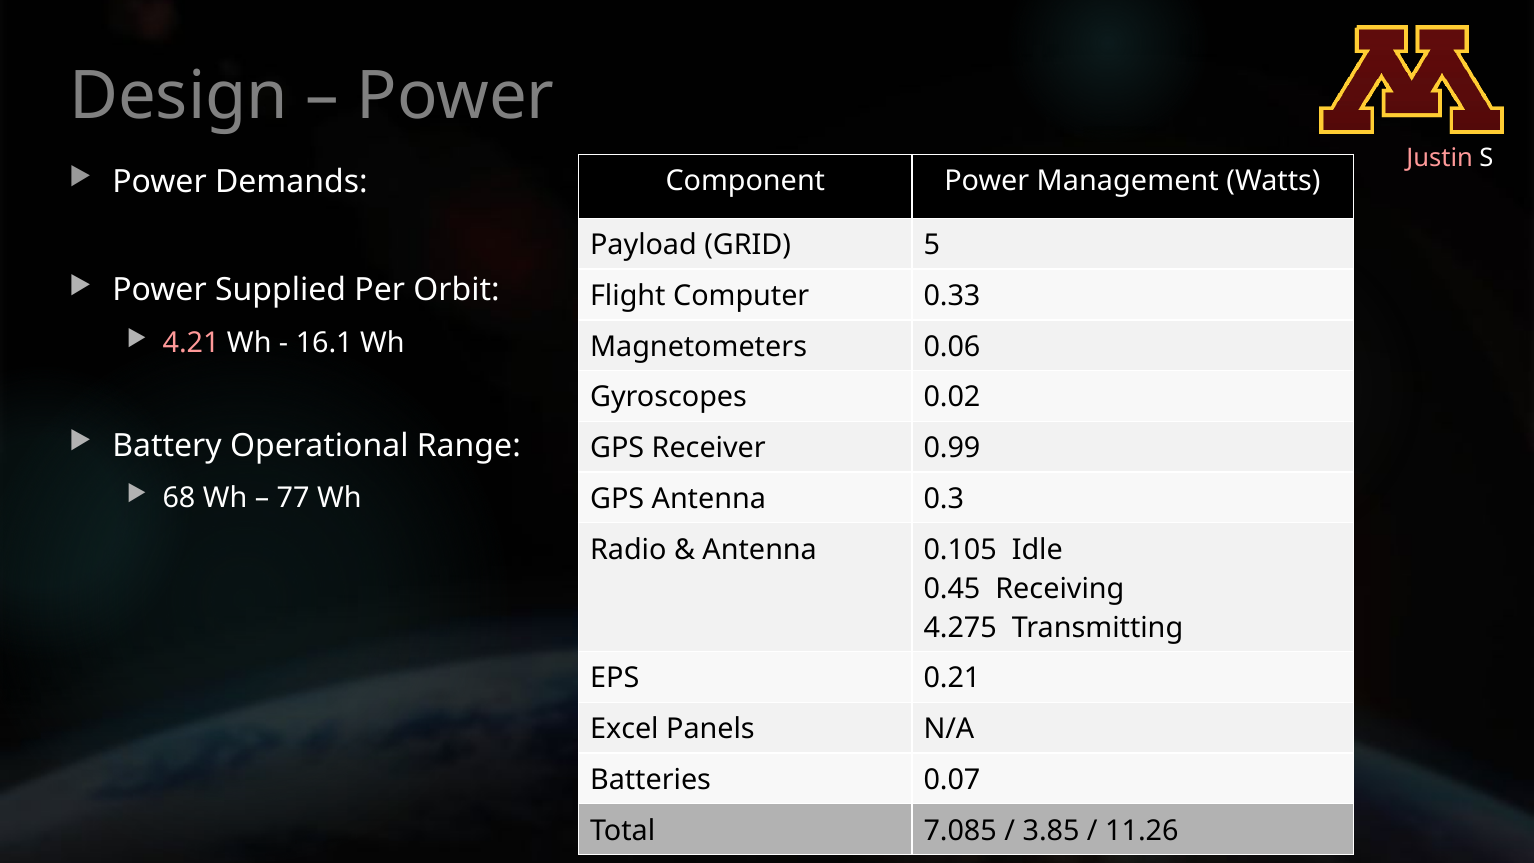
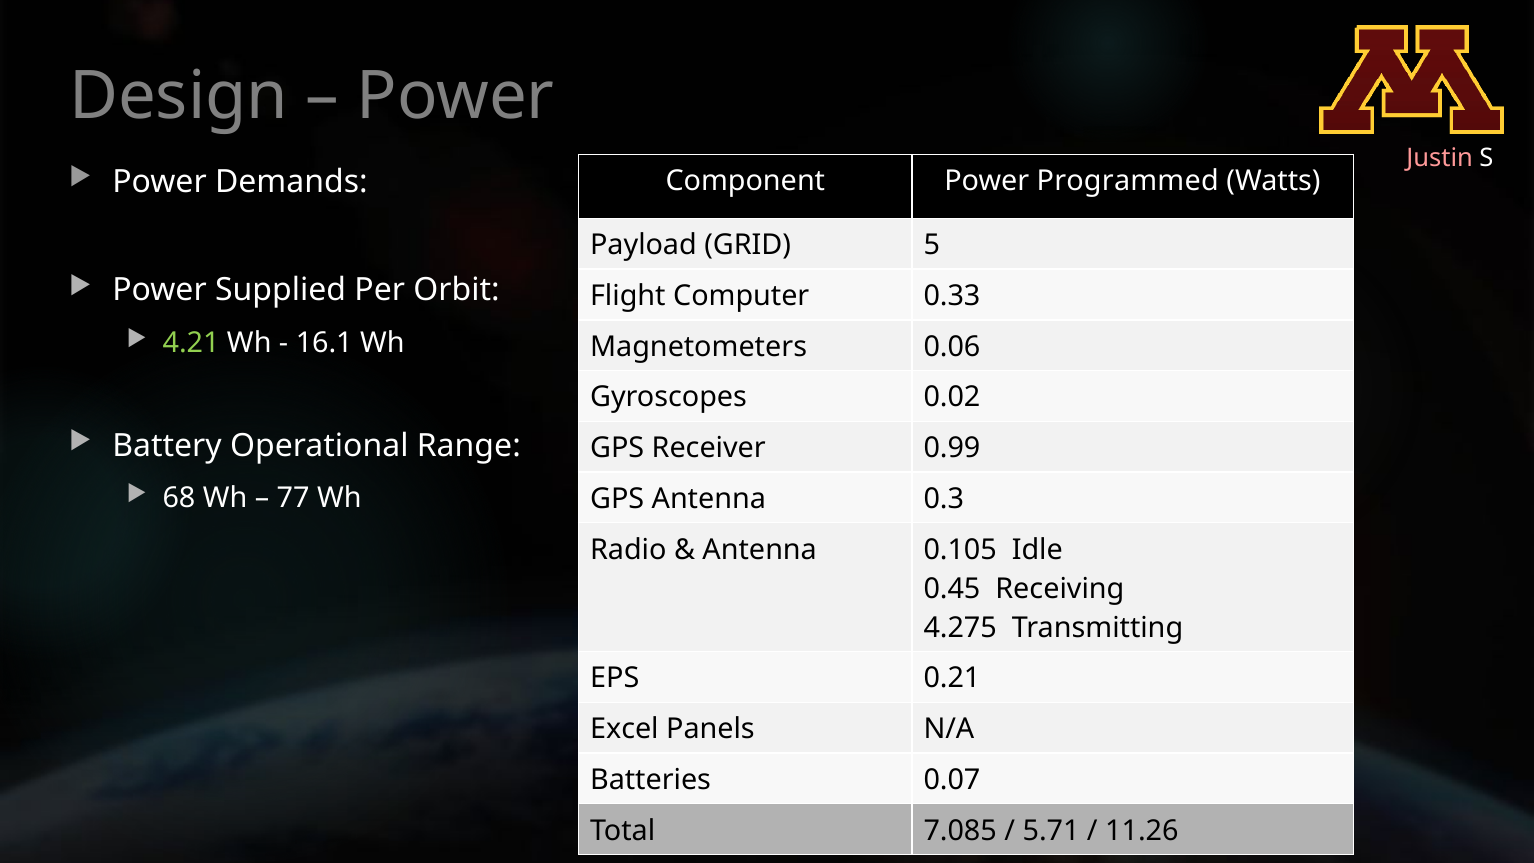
Management: Management -> Programmed
4.21 colour: pink -> light green
3.85: 3.85 -> 5.71
